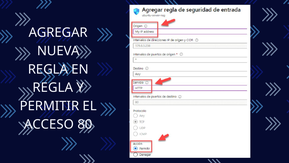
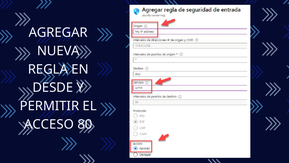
REGLA at (53, 87): REGLA -> DESDE
